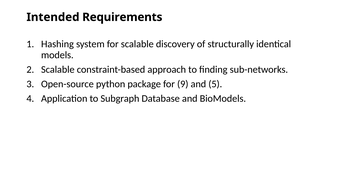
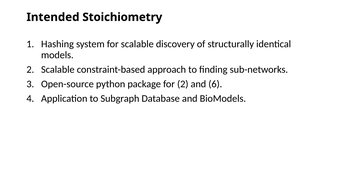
Requirements: Requirements -> Stoichiometry
for 9: 9 -> 2
5: 5 -> 6
